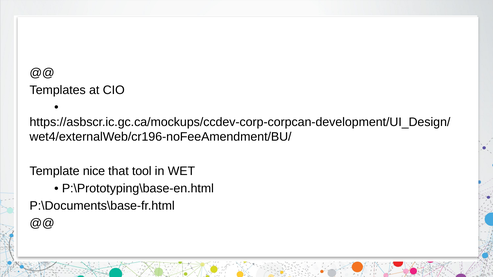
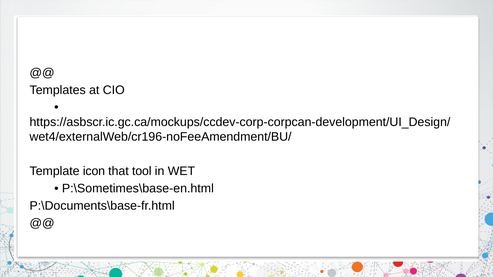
nice: nice -> icon
P:\Prototyping\base-en.html: P:\Prototyping\base-en.html -> P:\Sometimes\base-en.html
